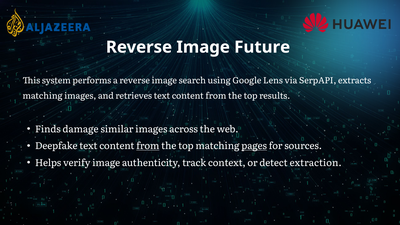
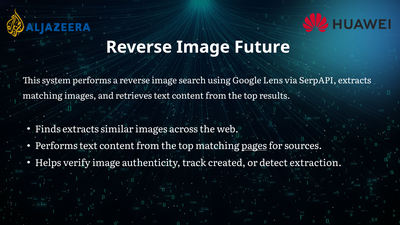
Finds damage: damage -> extracts
Deepfake at (56, 146): Deepfake -> Performs
from at (148, 146) underline: present -> none
context: context -> created
